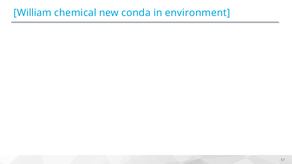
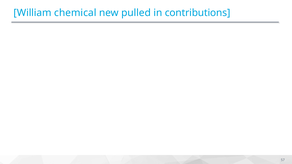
conda: conda -> pulled
environment: environment -> contributions
